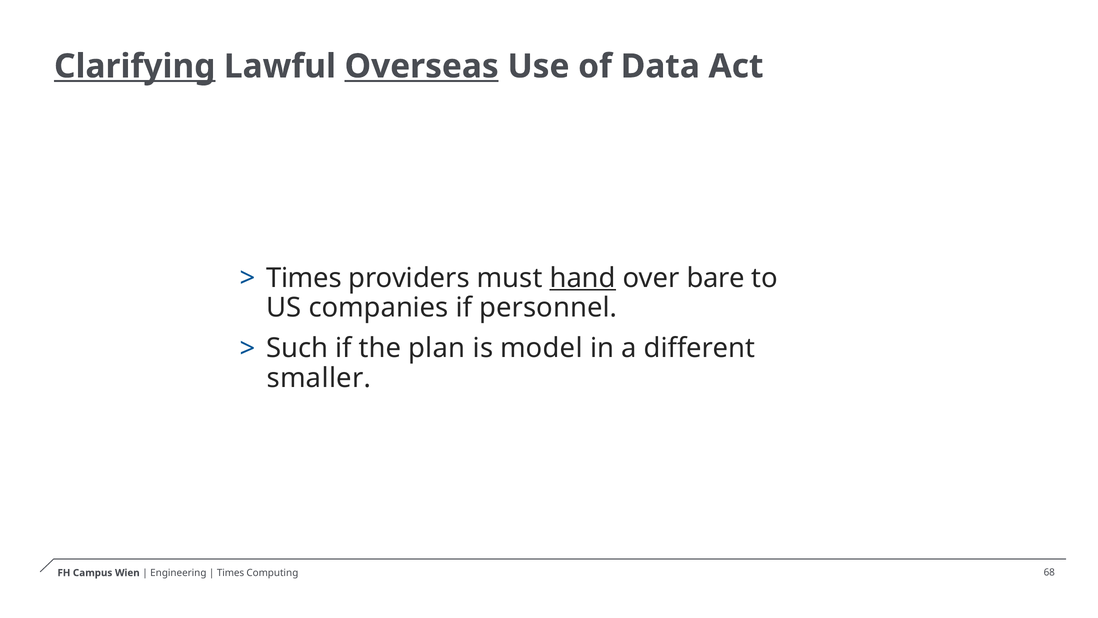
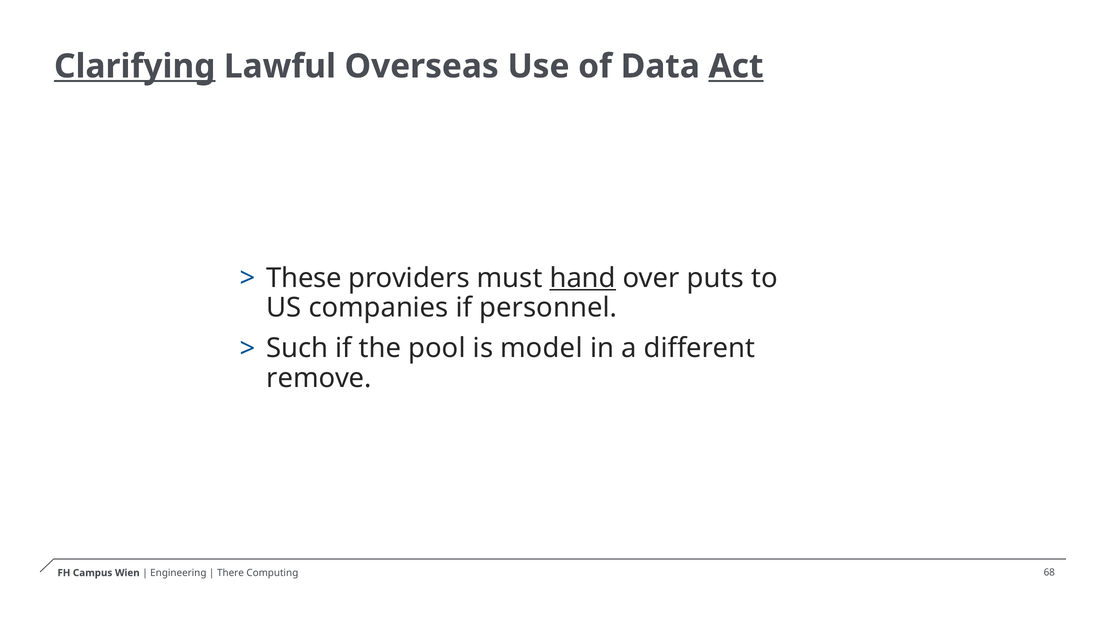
Overseas underline: present -> none
Act underline: none -> present
Times at (304, 278): Times -> These
bare: bare -> puts
plan: plan -> pool
smaller: smaller -> remove
Times at (231, 573): Times -> There
